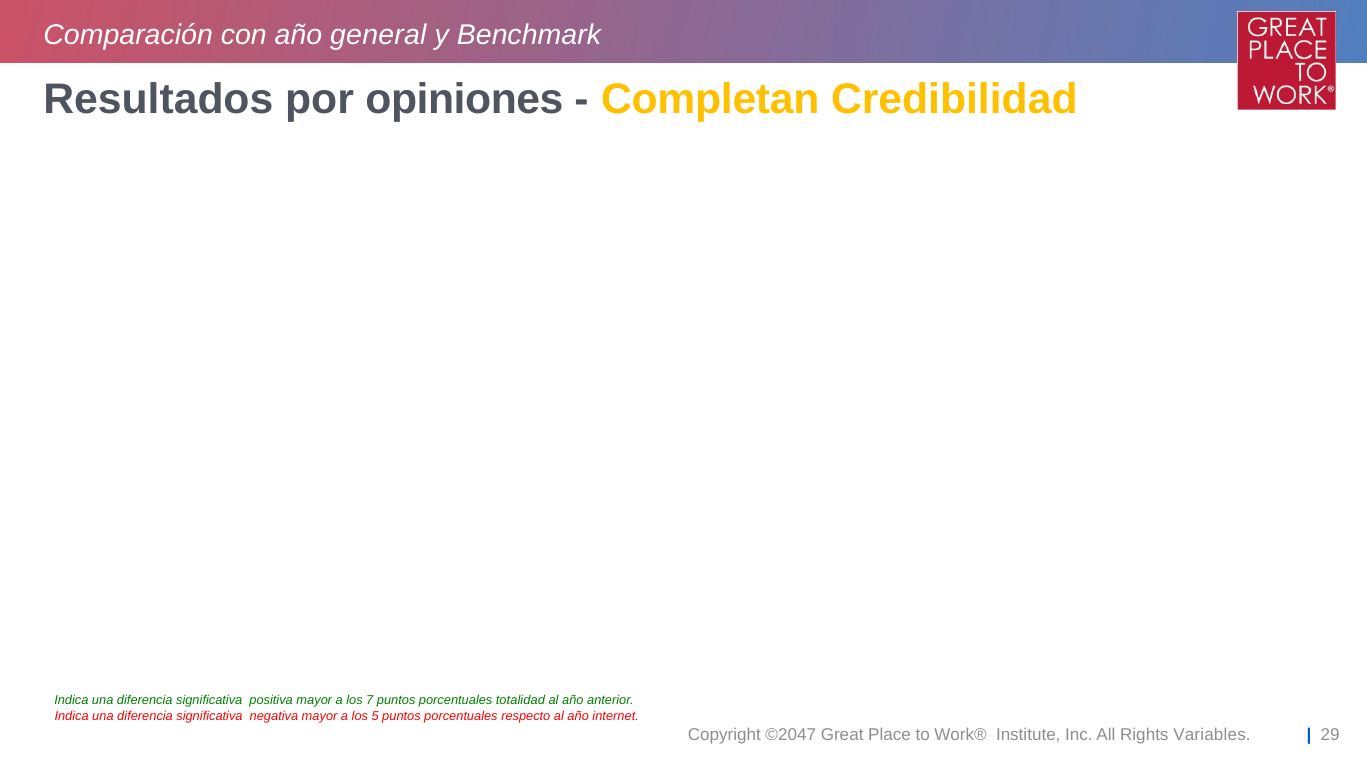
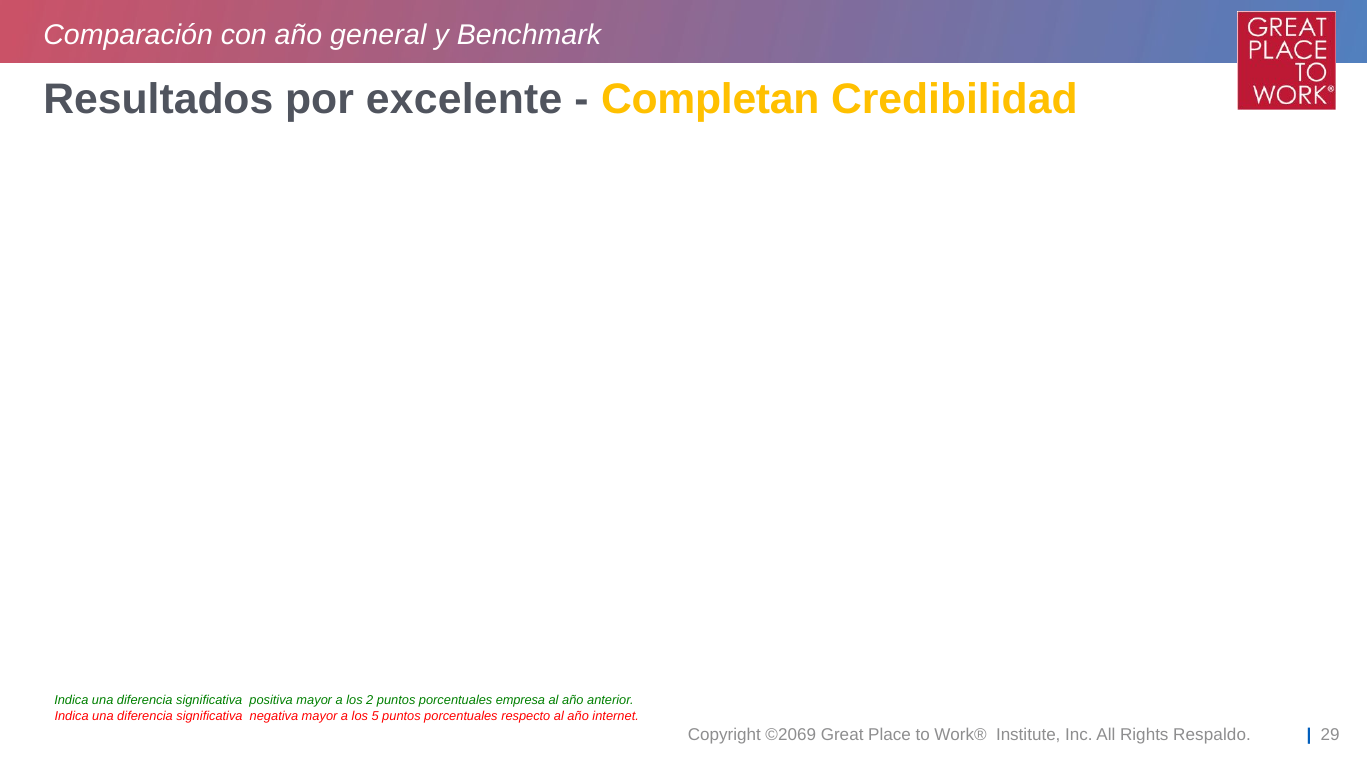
opiniones: opiniones -> excelente
7: 7 -> 2
totalidad: totalidad -> empresa
©2047: ©2047 -> ©2069
Variables: Variables -> Respaldo
